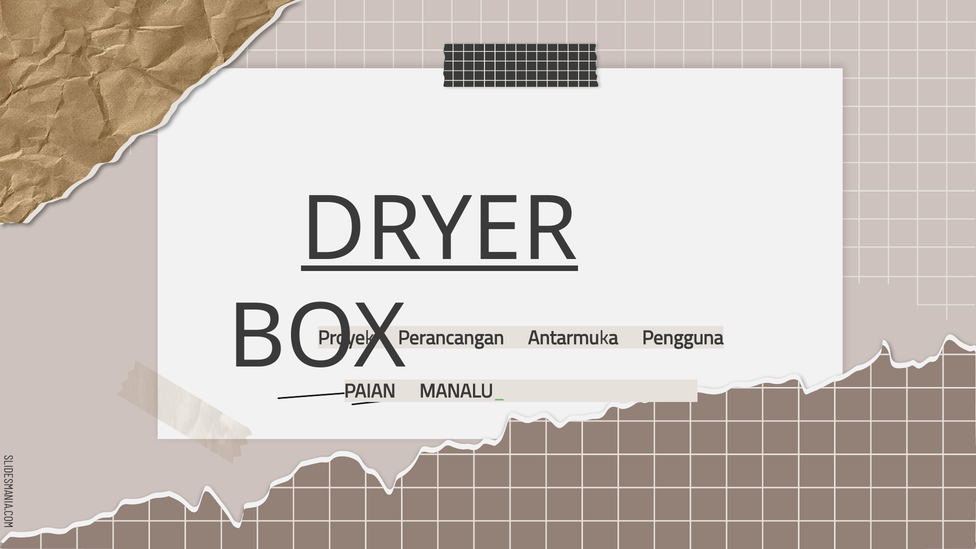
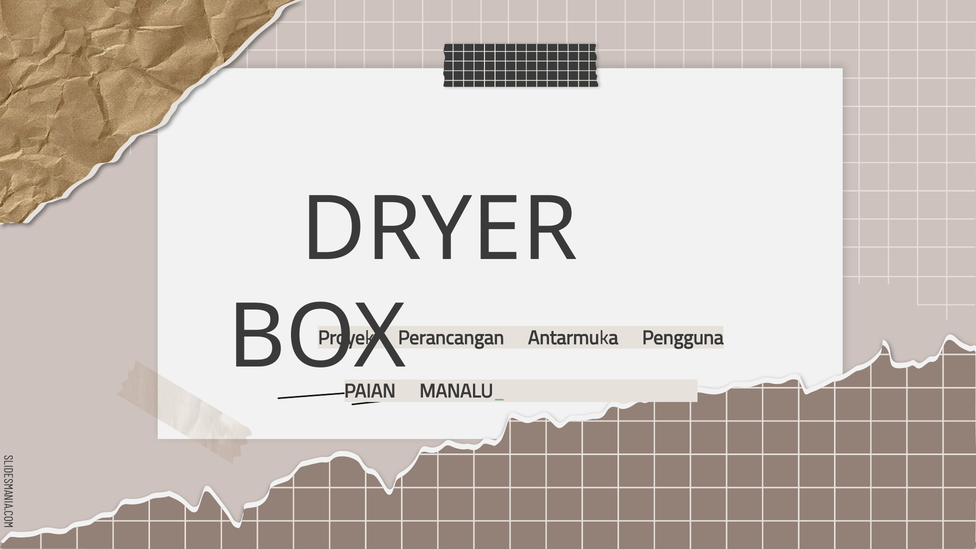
DRYER underline: present -> none
